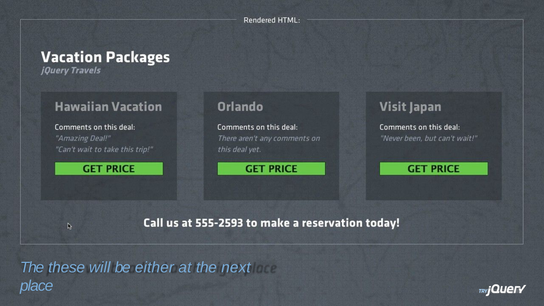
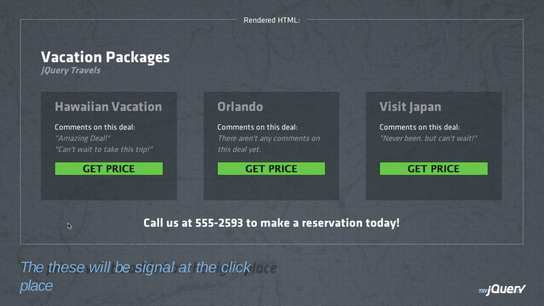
either: either -> signal
next: next -> click
